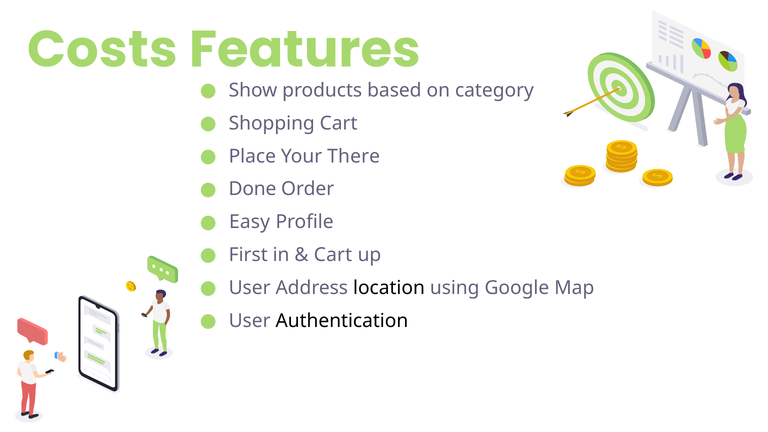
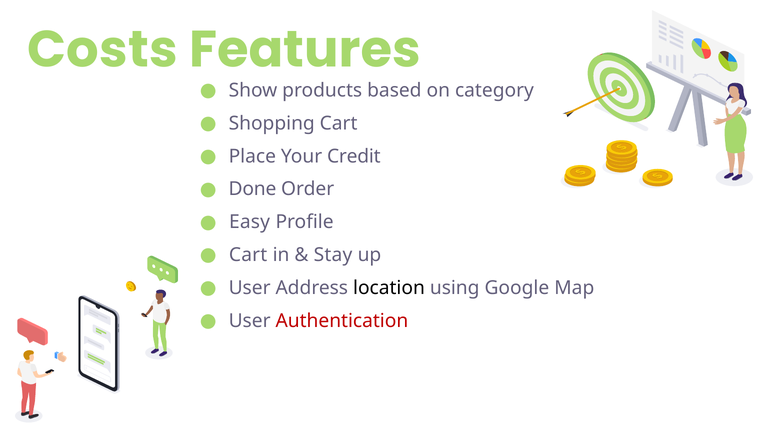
There: There -> Credit
First at (248, 255): First -> Cart
Cart at (333, 255): Cart -> Stay
Authentication colour: black -> red
